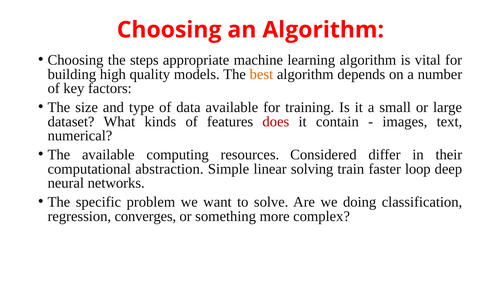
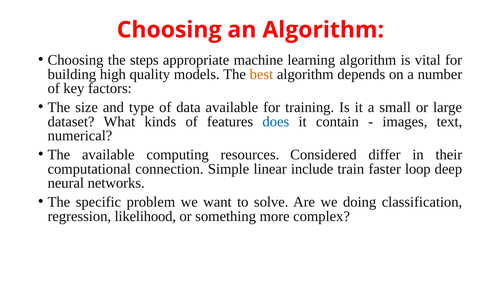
does colour: red -> blue
abstraction: abstraction -> connection
solving: solving -> include
converges: converges -> likelihood
